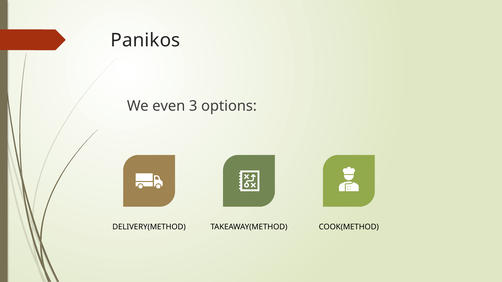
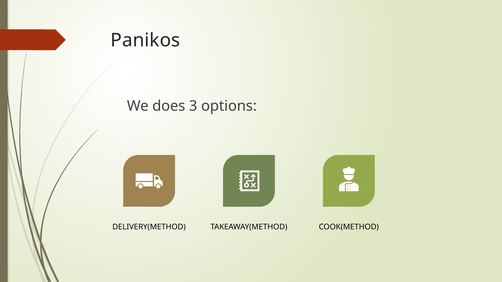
even: even -> does
